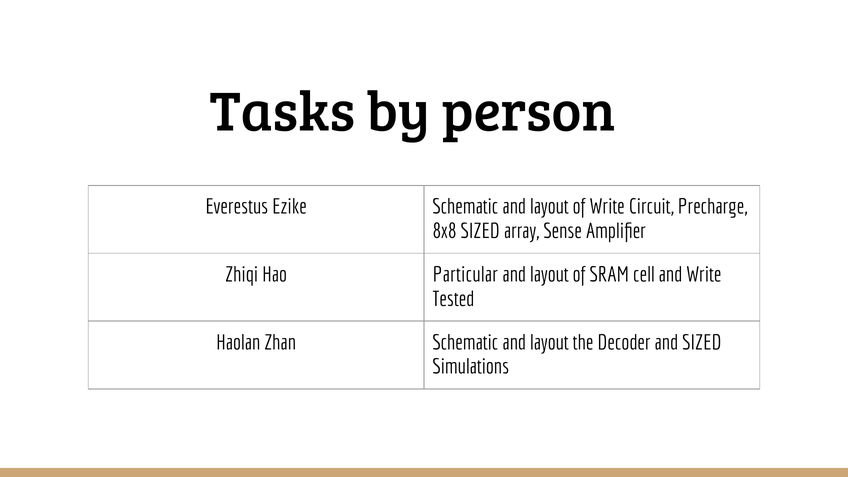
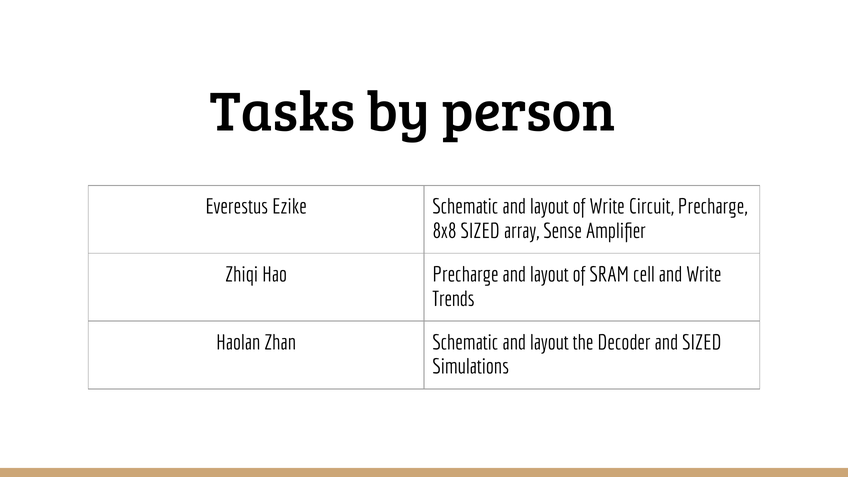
Hao Particular: Particular -> Precharge
Tested: Tested -> Trends
